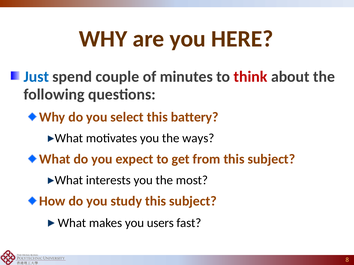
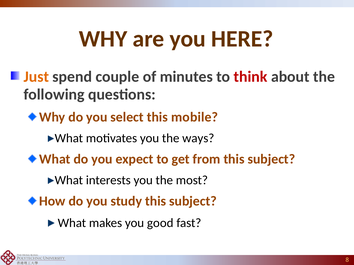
Just colour: blue -> orange
battery: battery -> mobile
users: users -> good
